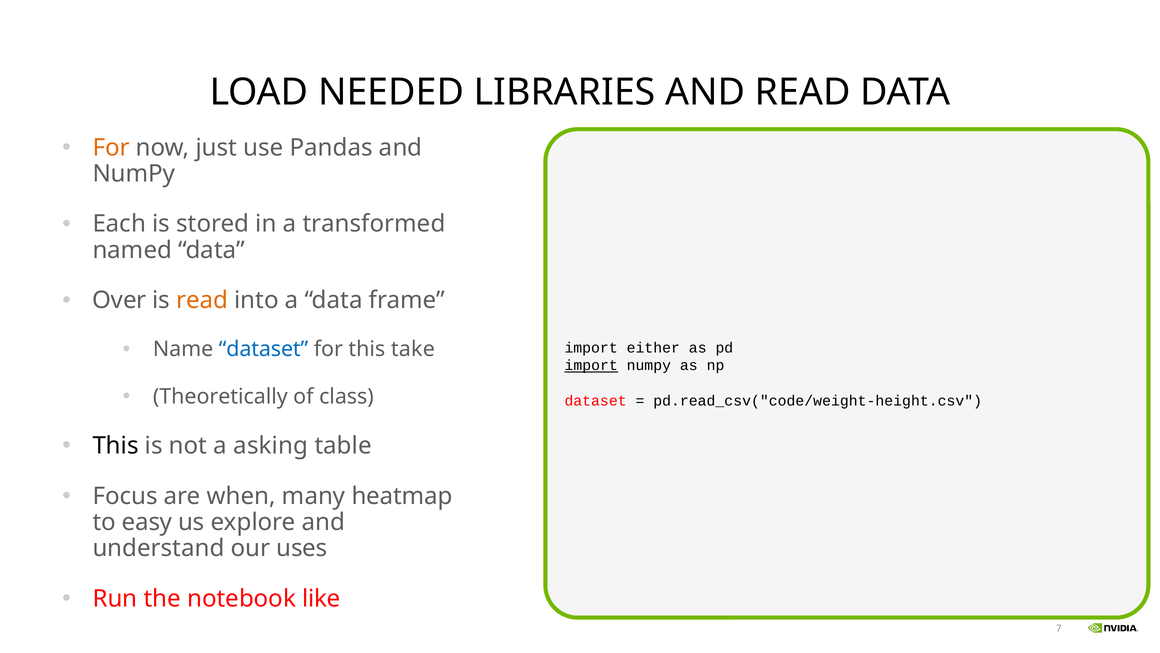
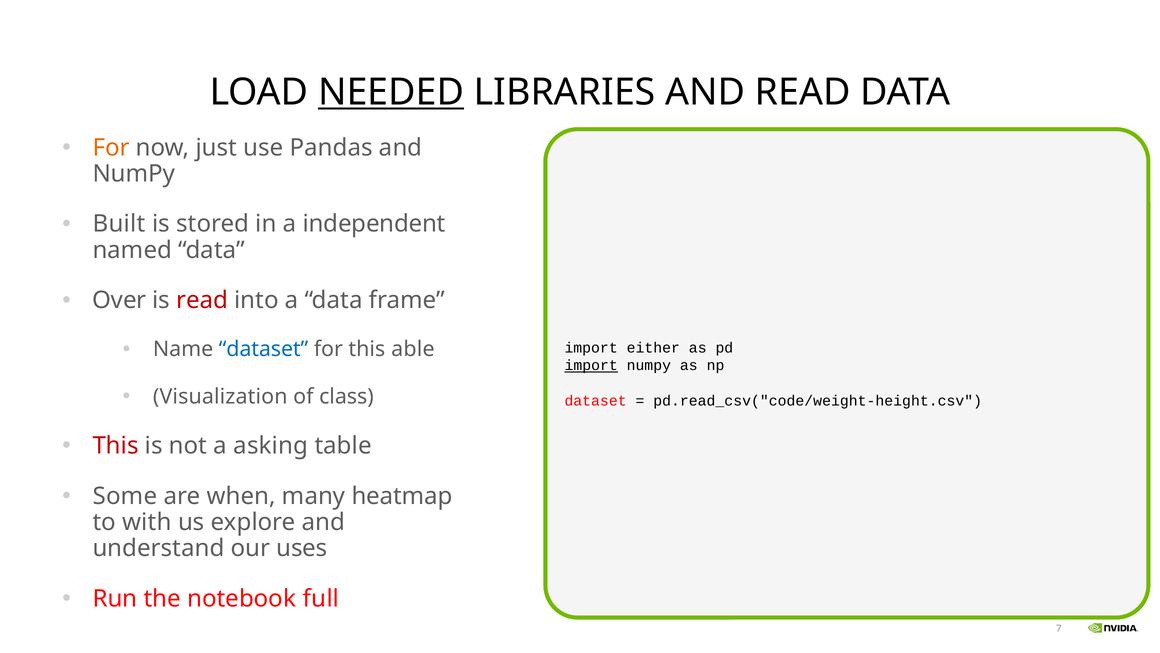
NEEDED underline: none -> present
Each: Each -> Built
transformed: transformed -> independent
read at (202, 300) colour: orange -> red
take: take -> able
Theoretically: Theoretically -> Visualization
This at (116, 445) colour: black -> red
Focus: Focus -> Some
easy: easy -> with
like: like -> full
